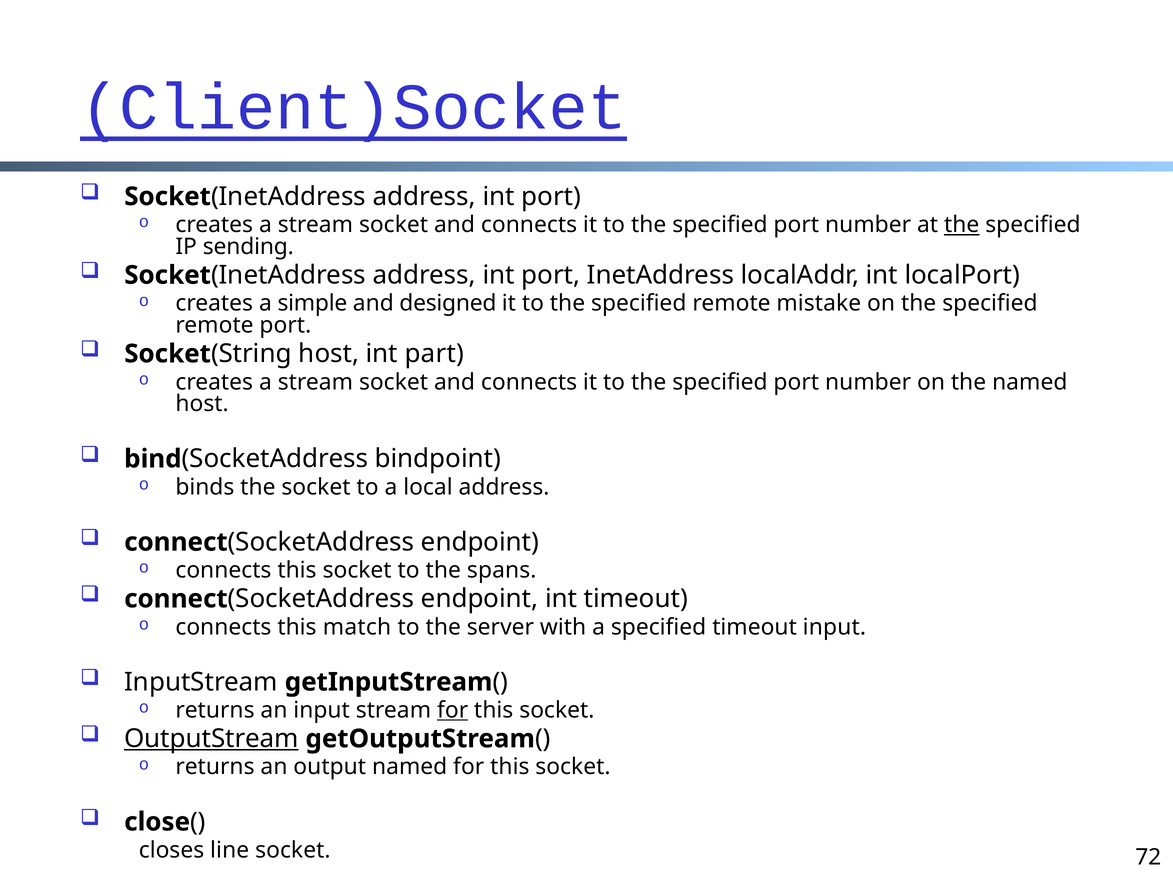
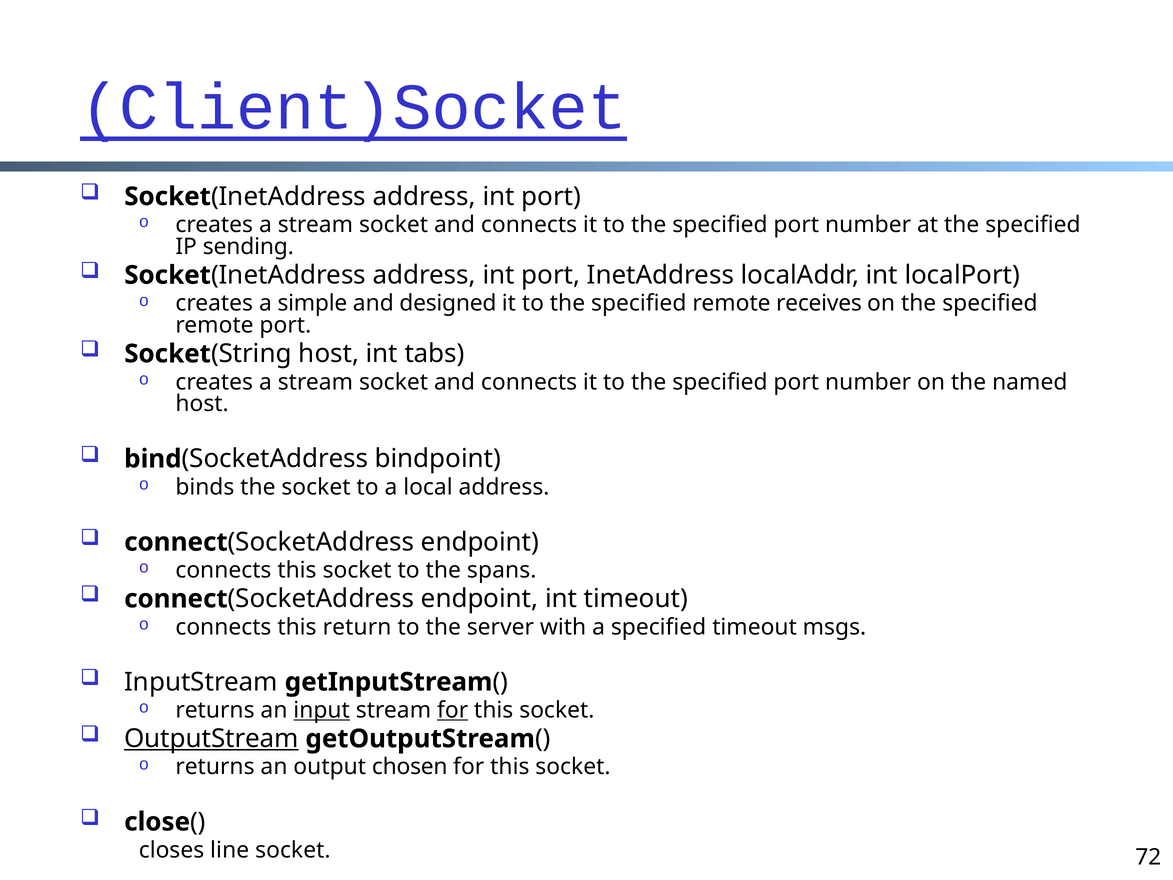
the at (962, 225) underline: present -> none
mistake: mistake -> receives
part: part -> tabs
match: match -> return
timeout input: input -> msgs
input at (322, 710) underline: none -> present
output named: named -> chosen
